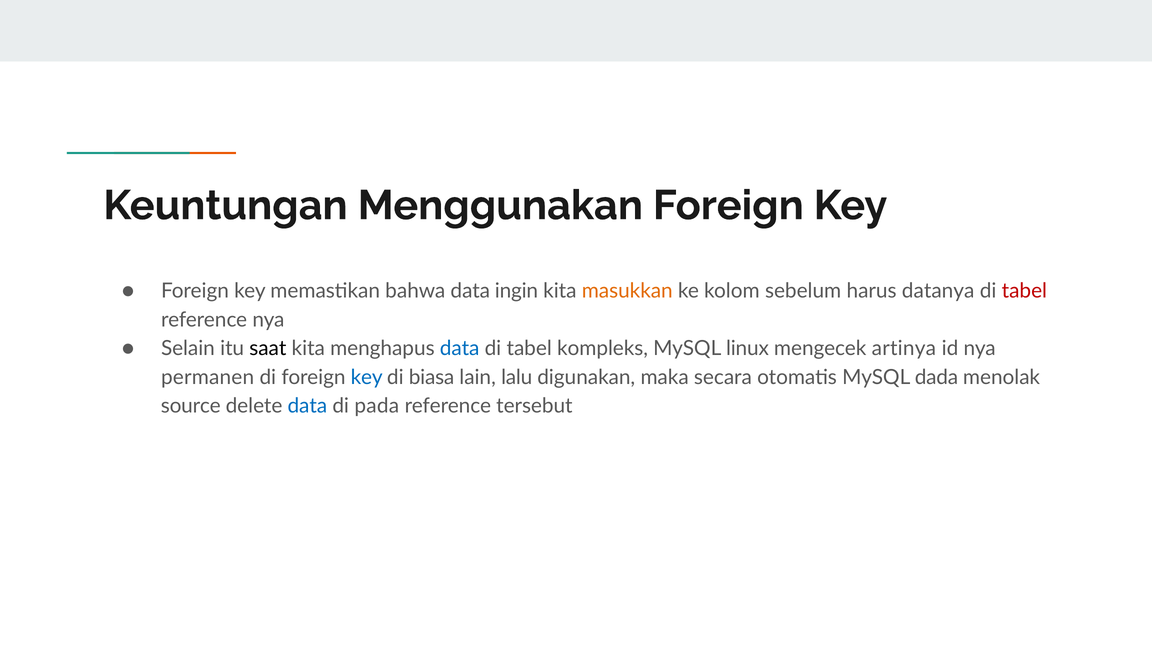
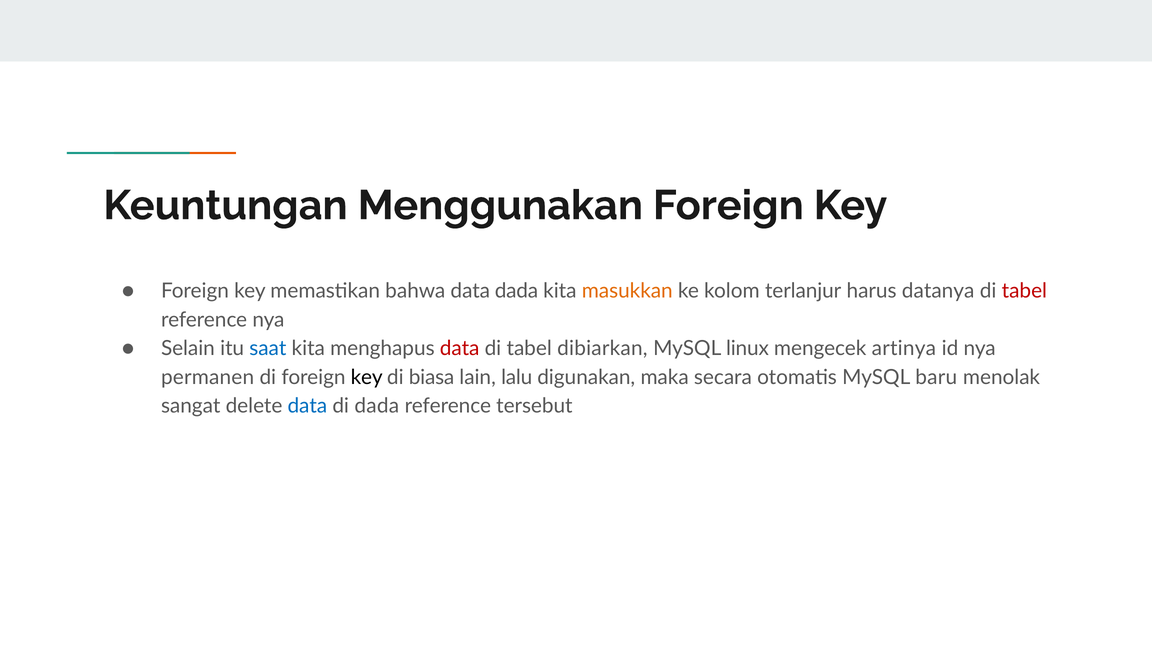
data ingin: ingin -> dada
sebelum: sebelum -> terlanjur
saat colour: black -> blue
data at (460, 349) colour: blue -> red
kompleks: kompleks -> dibiarkan
key at (367, 377) colour: blue -> black
dada: dada -> baru
source: source -> sangat
di pada: pada -> dada
